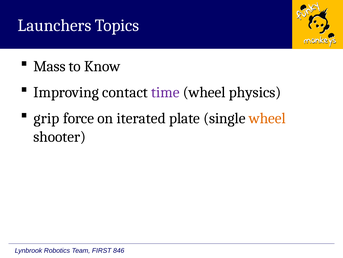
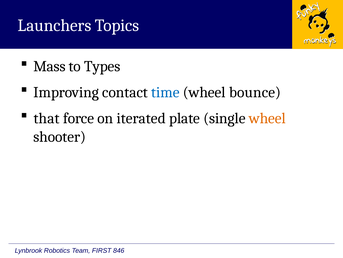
Know: Know -> Types
time colour: purple -> blue
physics: physics -> bounce
grip: grip -> that
